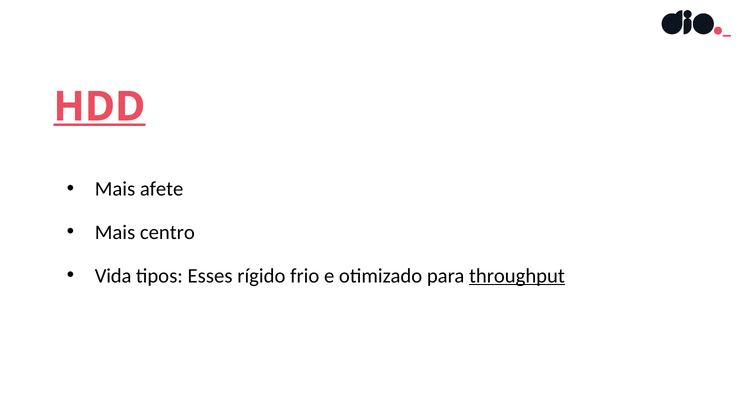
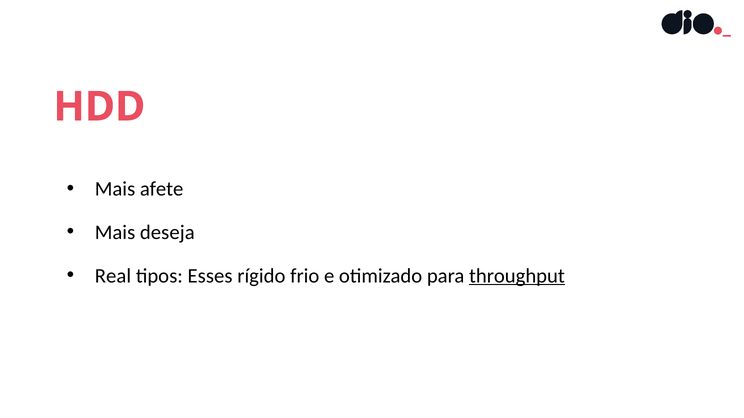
HDD underline: present -> none
centro: centro -> deseja
Vida: Vida -> Real
